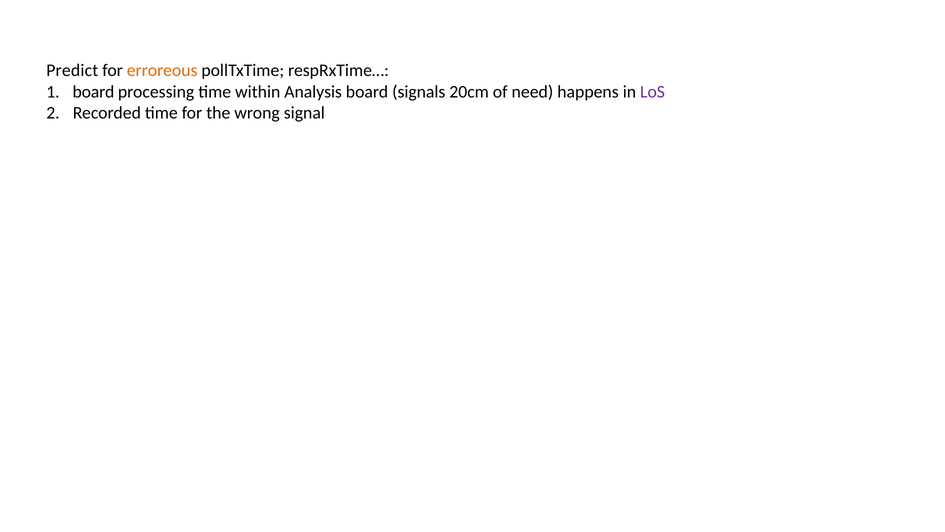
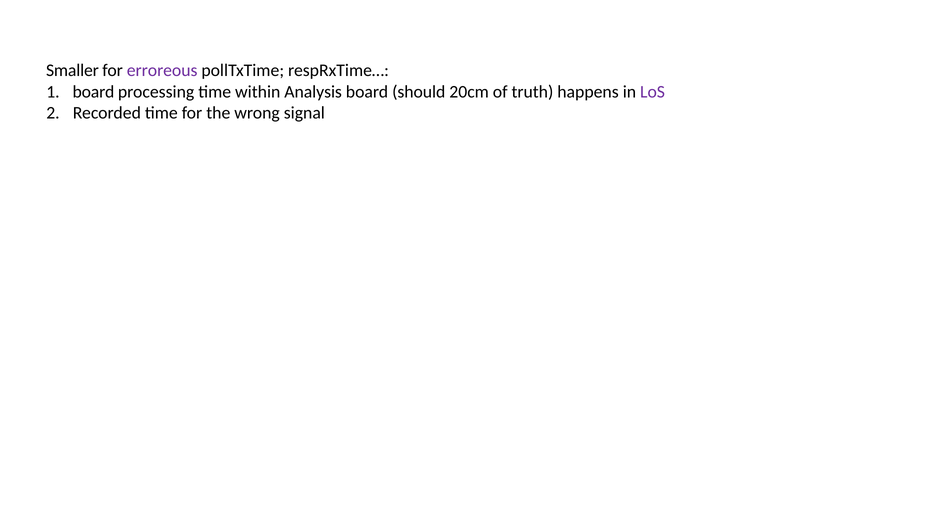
Predict: Predict -> Smaller
erroreous colour: orange -> purple
signals: signals -> should
need: need -> truth
